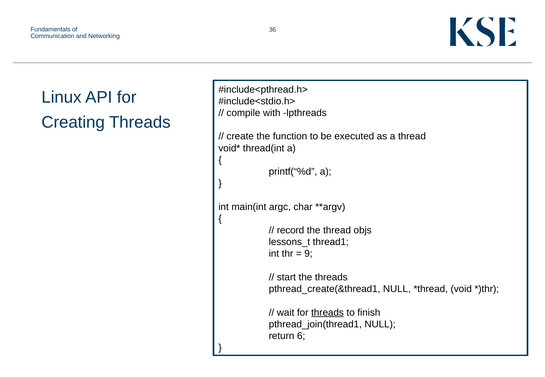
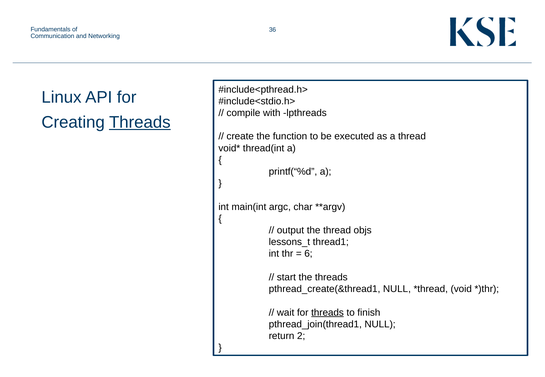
Threads at (140, 123) underline: none -> present
record: record -> output
9: 9 -> 6
6: 6 -> 2
